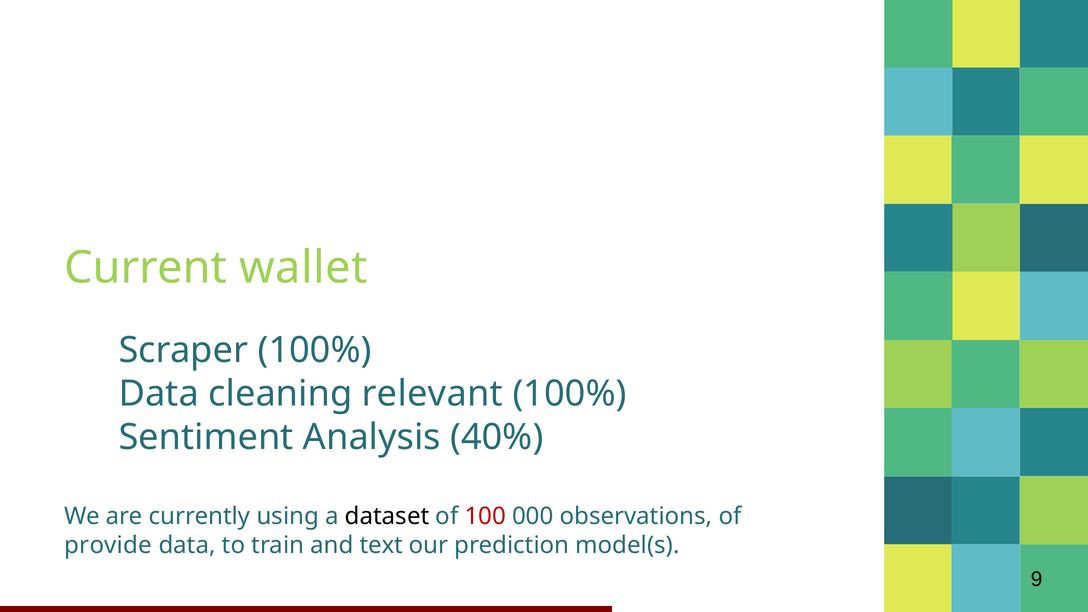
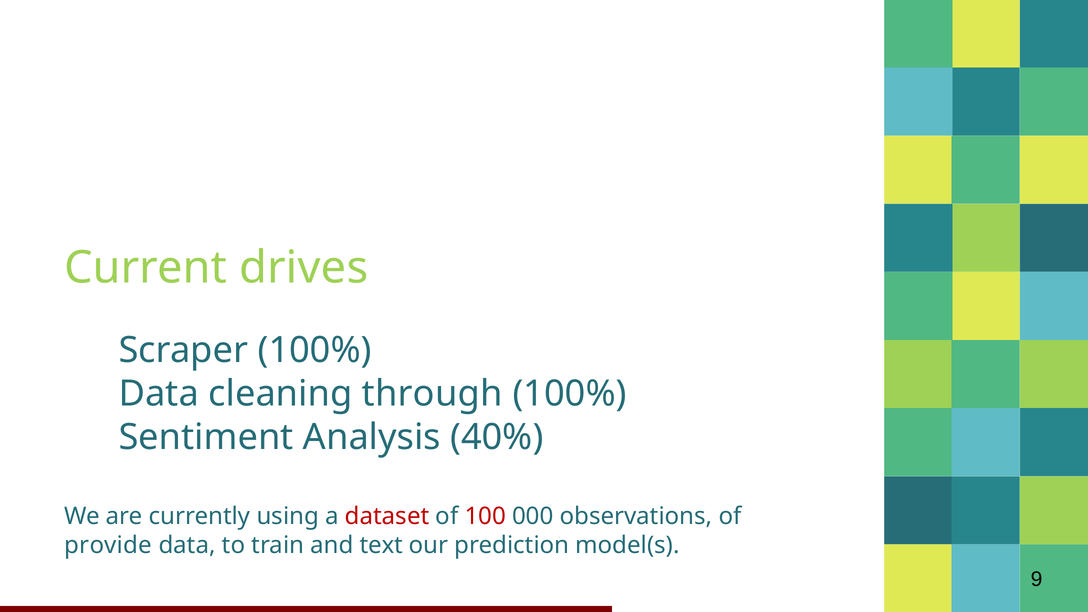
wallet: wallet -> drives
relevant: relevant -> through
dataset colour: black -> red
